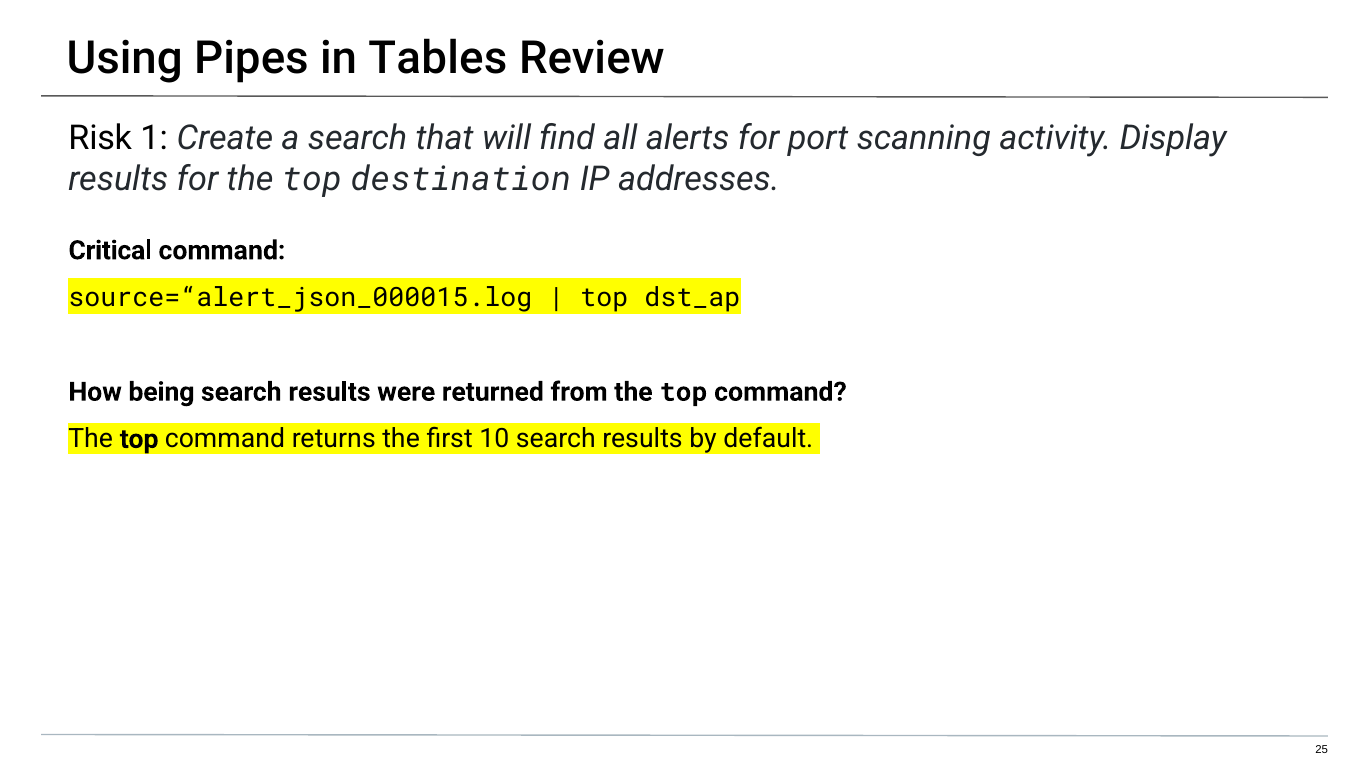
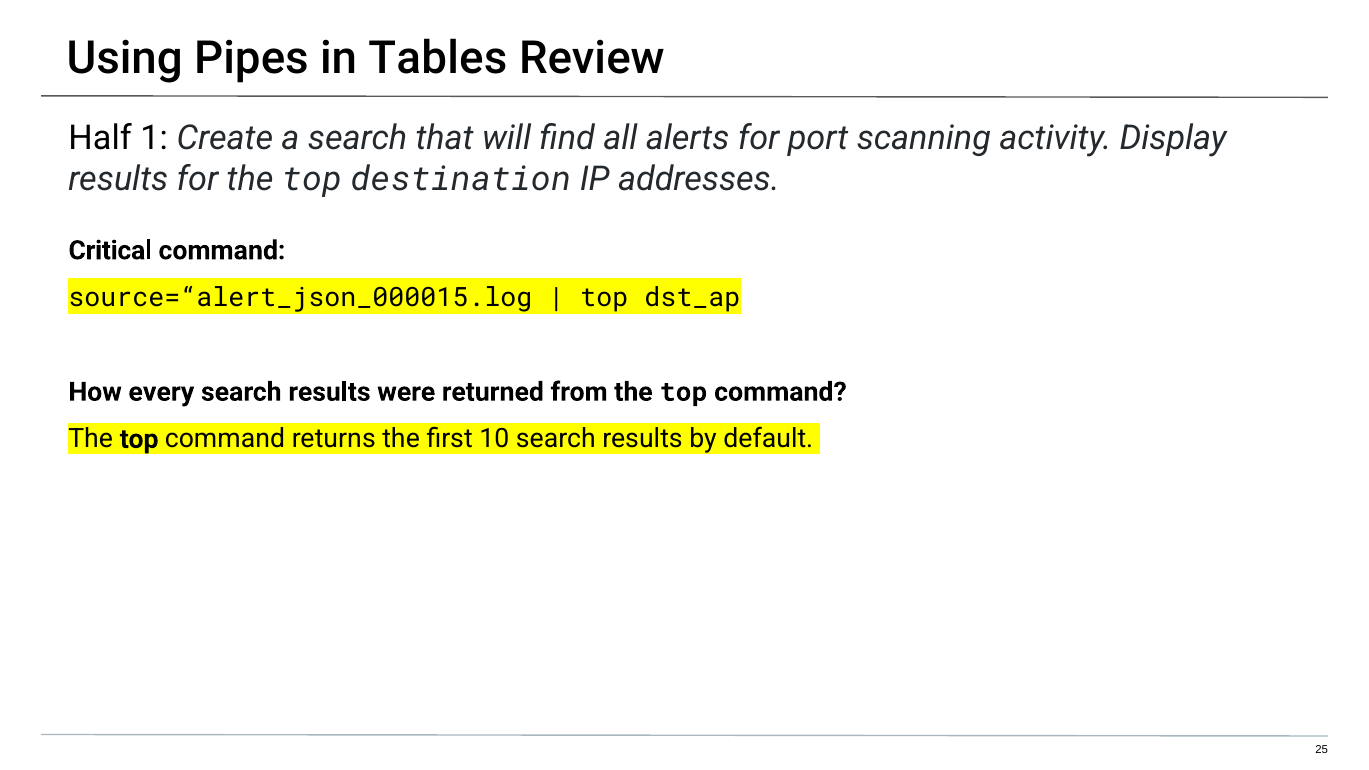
Risk: Risk -> Half
being: being -> every
